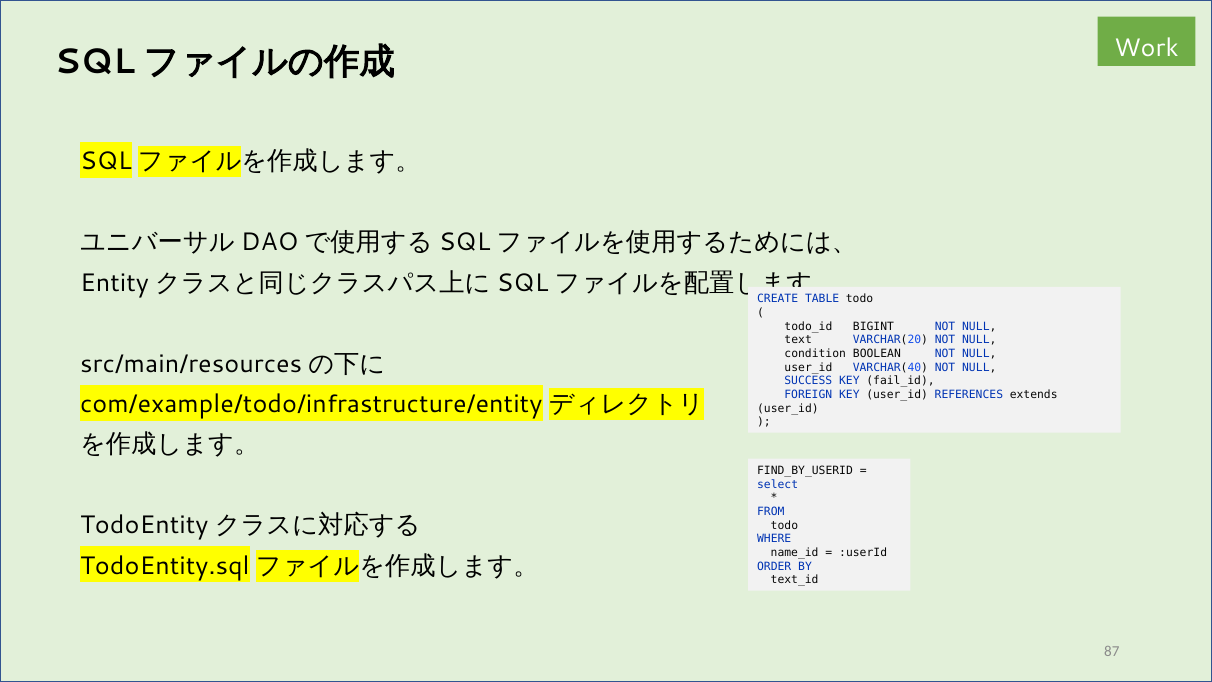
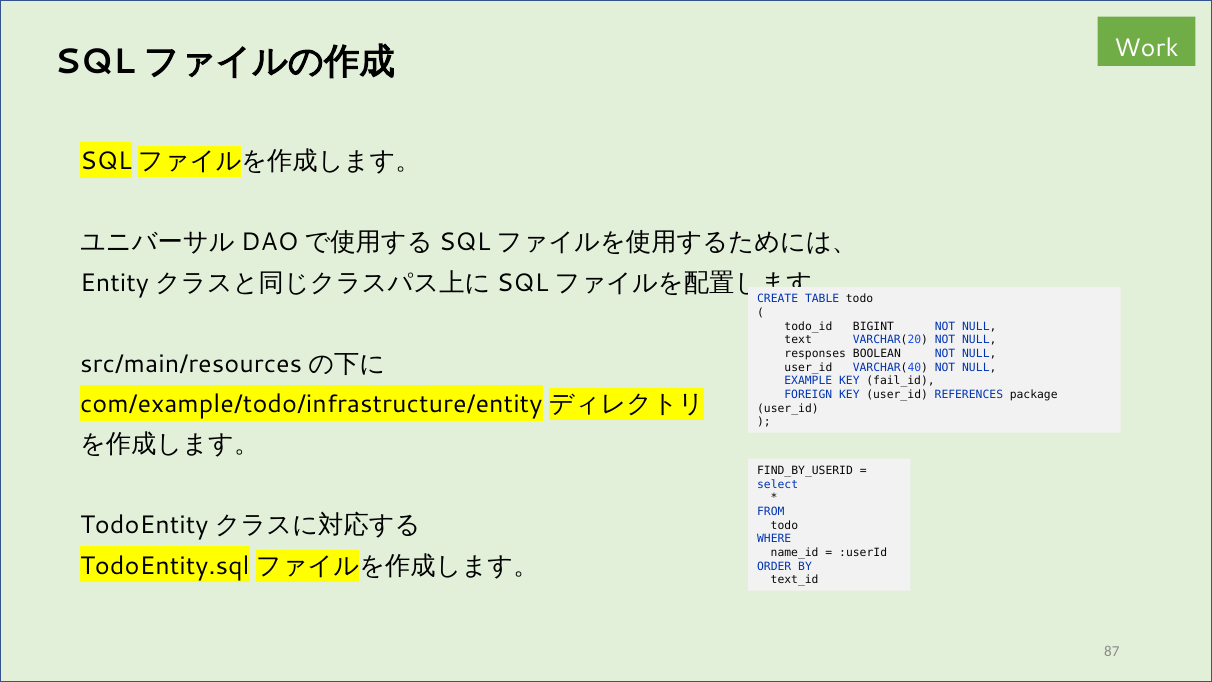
condition: condition -> responses
SUCCESS: SUCCESS -> EXAMPLE
extends: extends -> package
